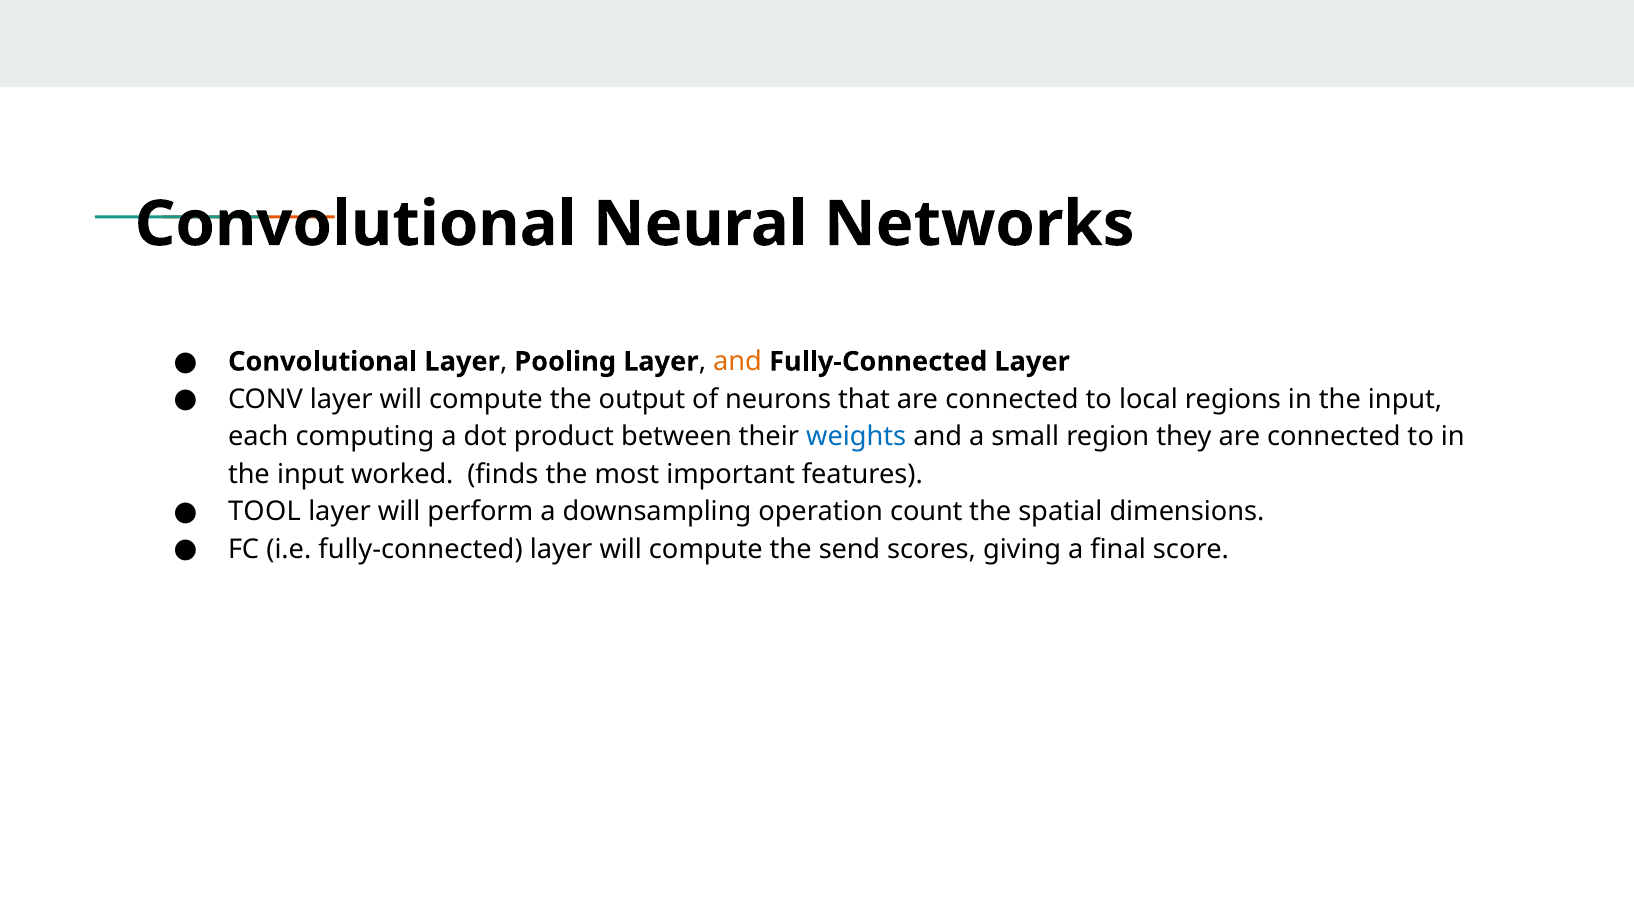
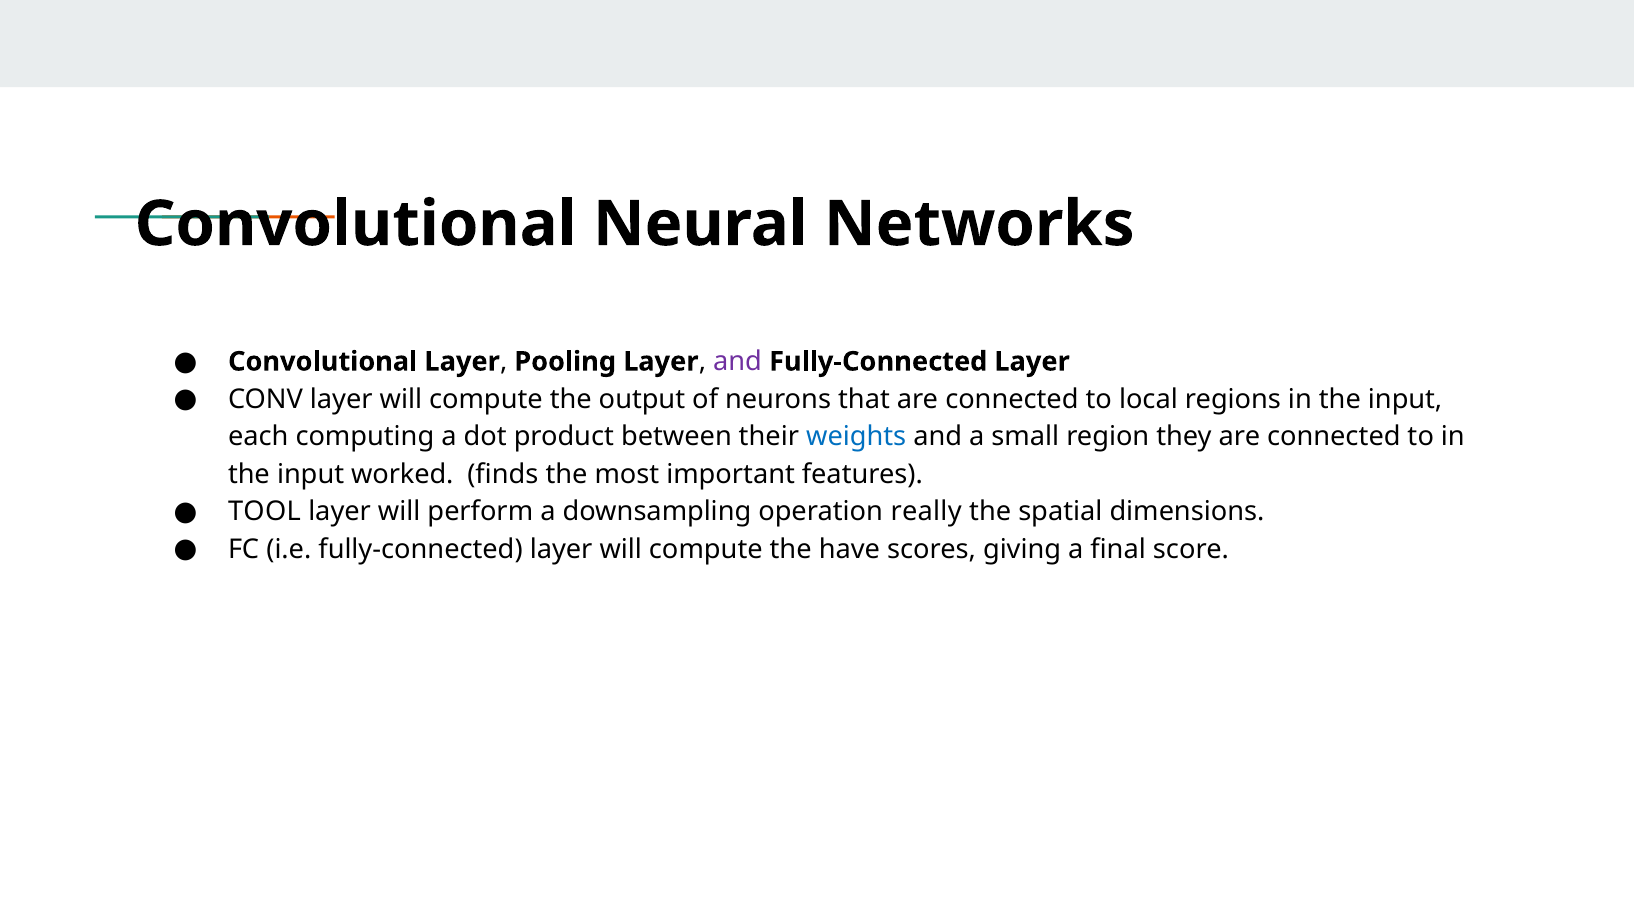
and at (737, 362) colour: orange -> purple
count: count -> really
send: send -> have
